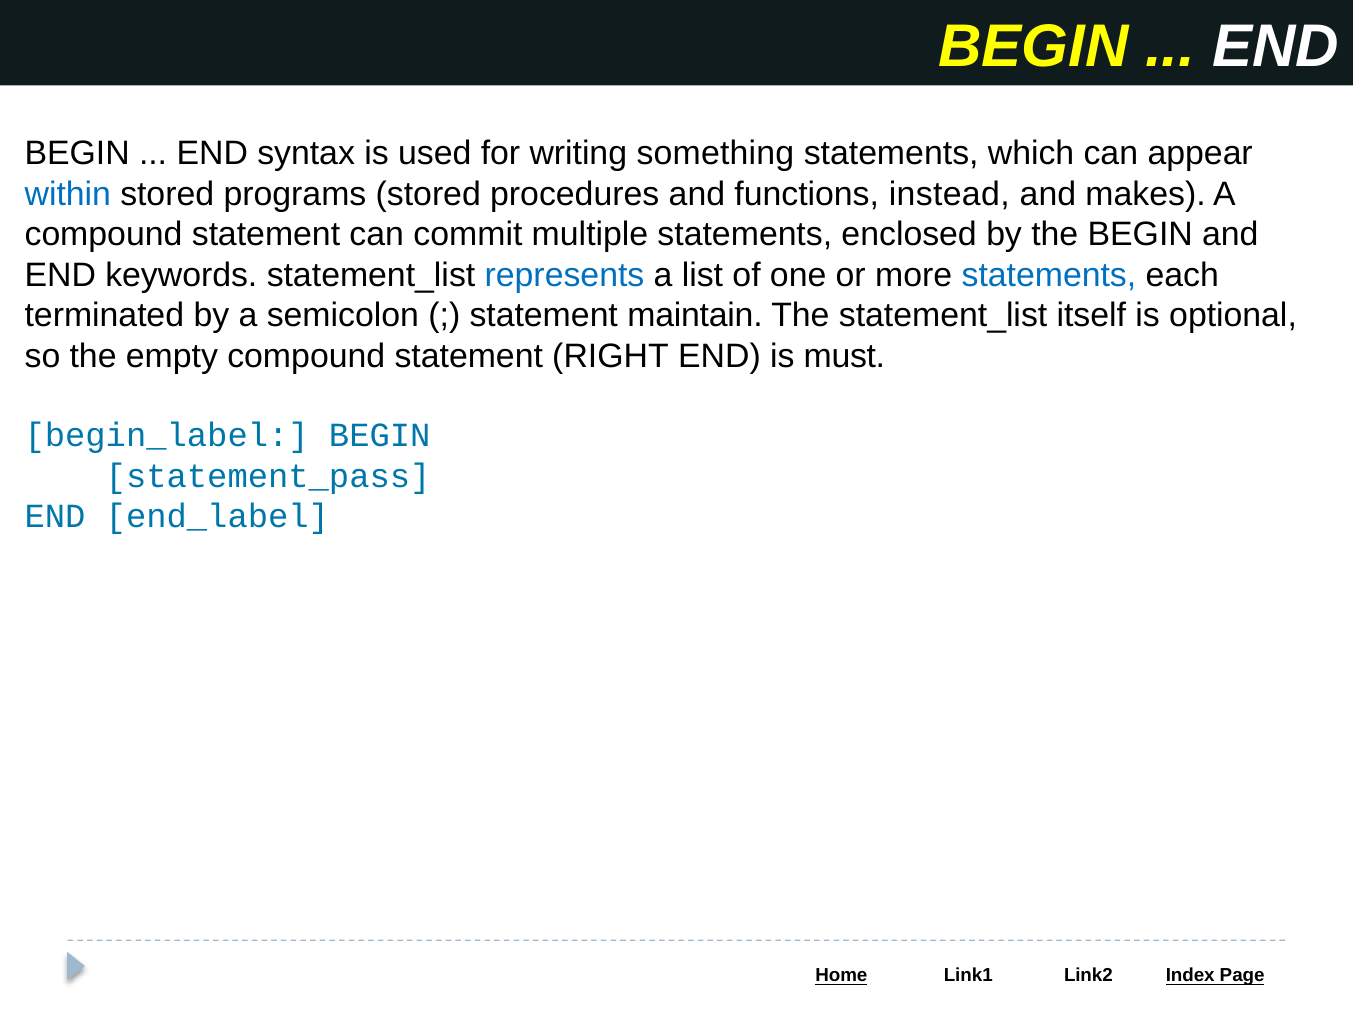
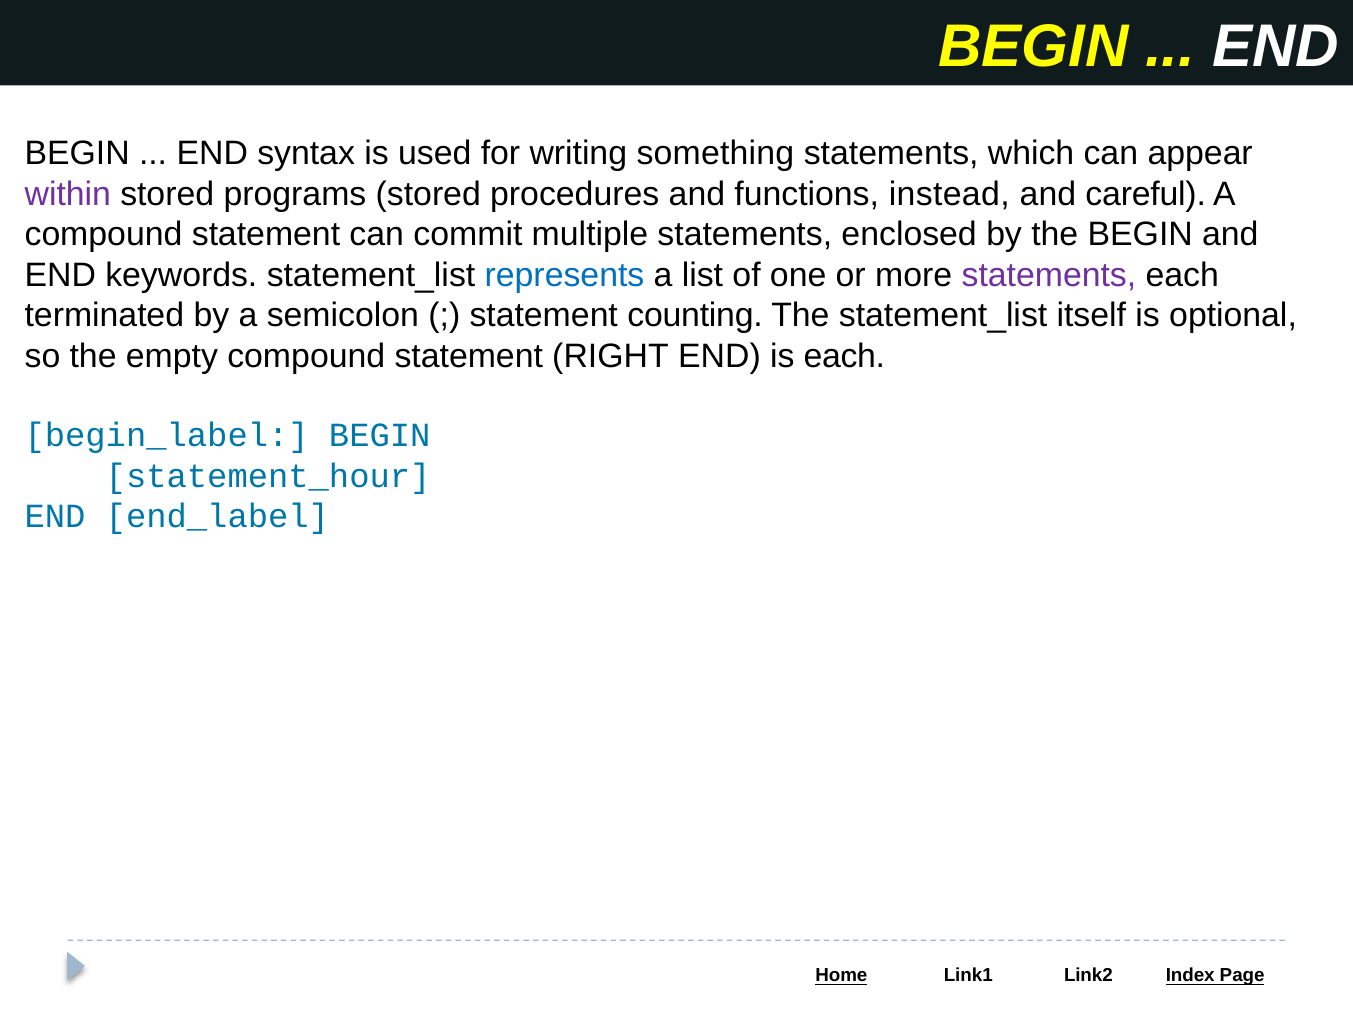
within colour: blue -> purple
makes: makes -> careful
statements at (1049, 275) colour: blue -> purple
maintain: maintain -> counting
is must: must -> each
statement_pass: statement_pass -> statement_hour
